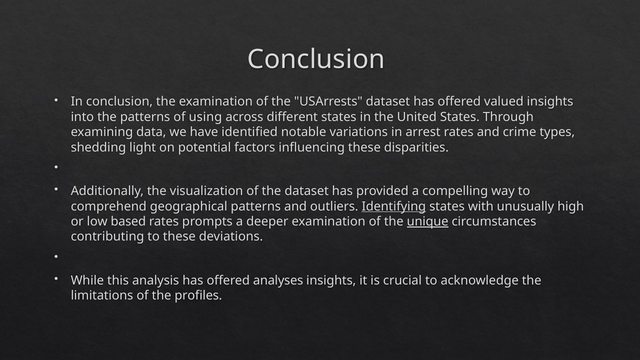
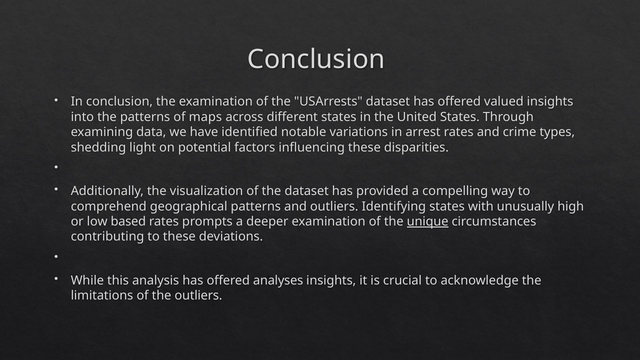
using: using -> maps
Identifying underline: present -> none
the profiles: profiles -> outliers
